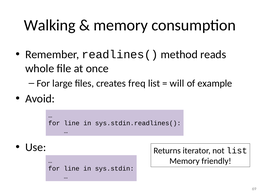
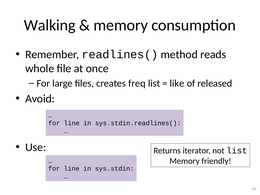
will: will -> like
example: example -> released
